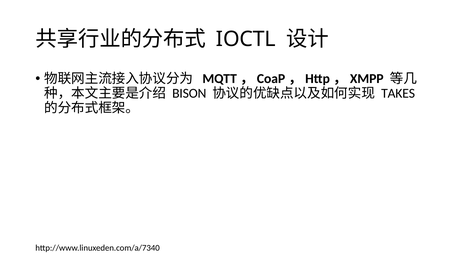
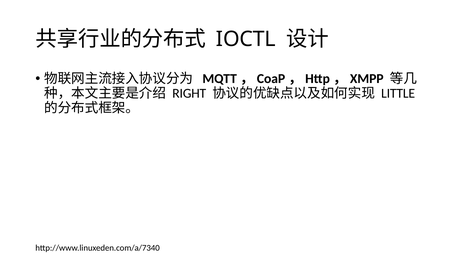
BISON: BISON -> RIGHT
TAKES: TAKES -> LITTLE
